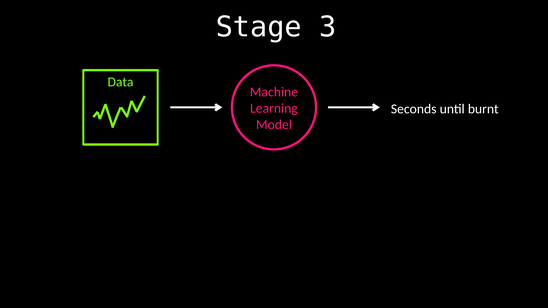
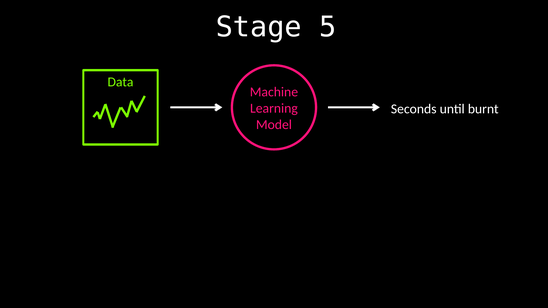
3: 3 -> 5
